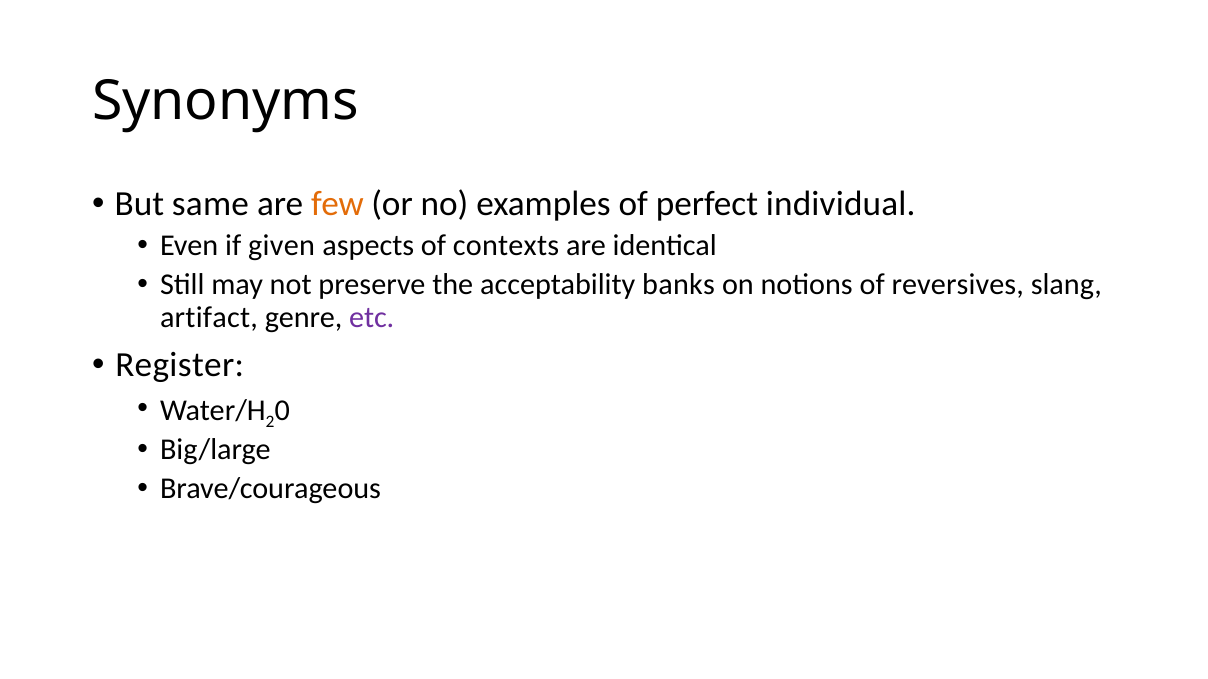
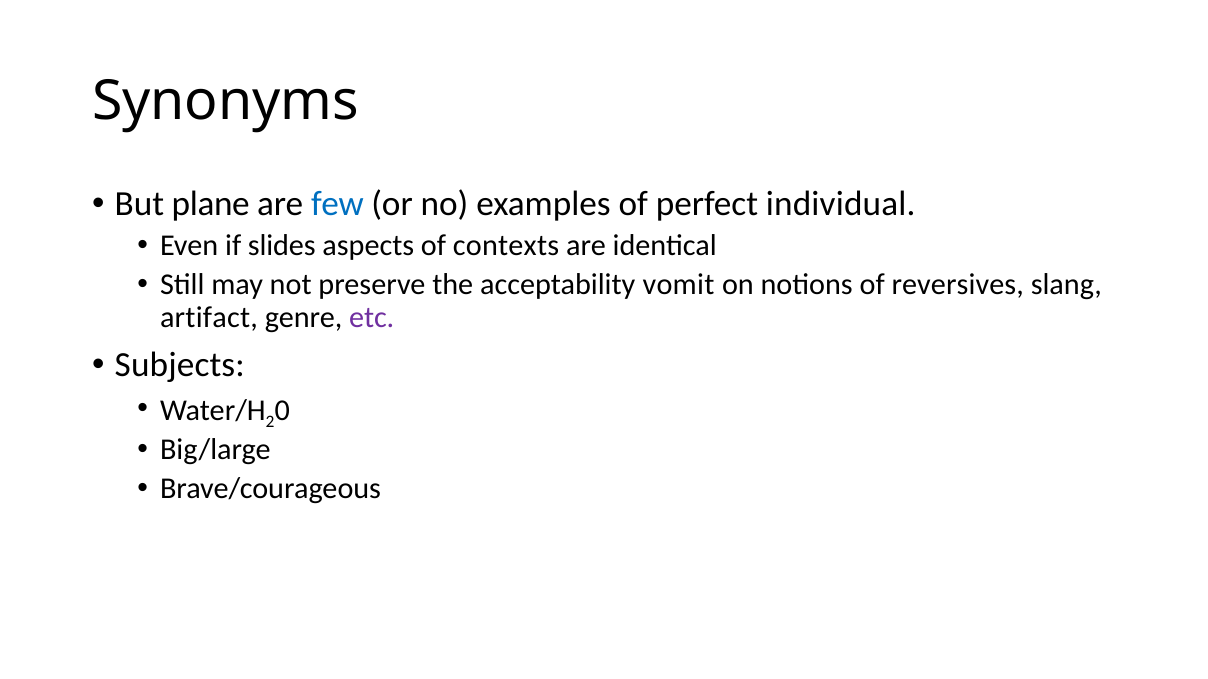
same: same -> plane
few colour: orange -> blue
given: given -> slides
banks: banks -> vomit
Register: Register -> Subjects
